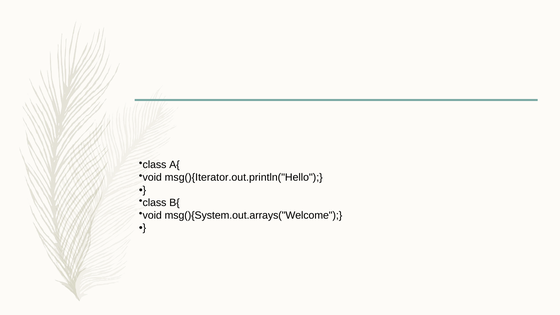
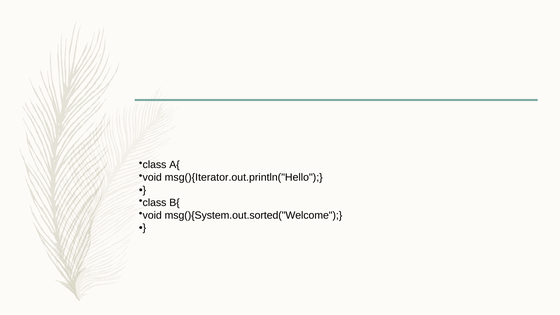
msg(){System.out.arrays("Welcome: msg(){System.out.arrays("Welcome -> msg(){System.out.sorted("Welcome
